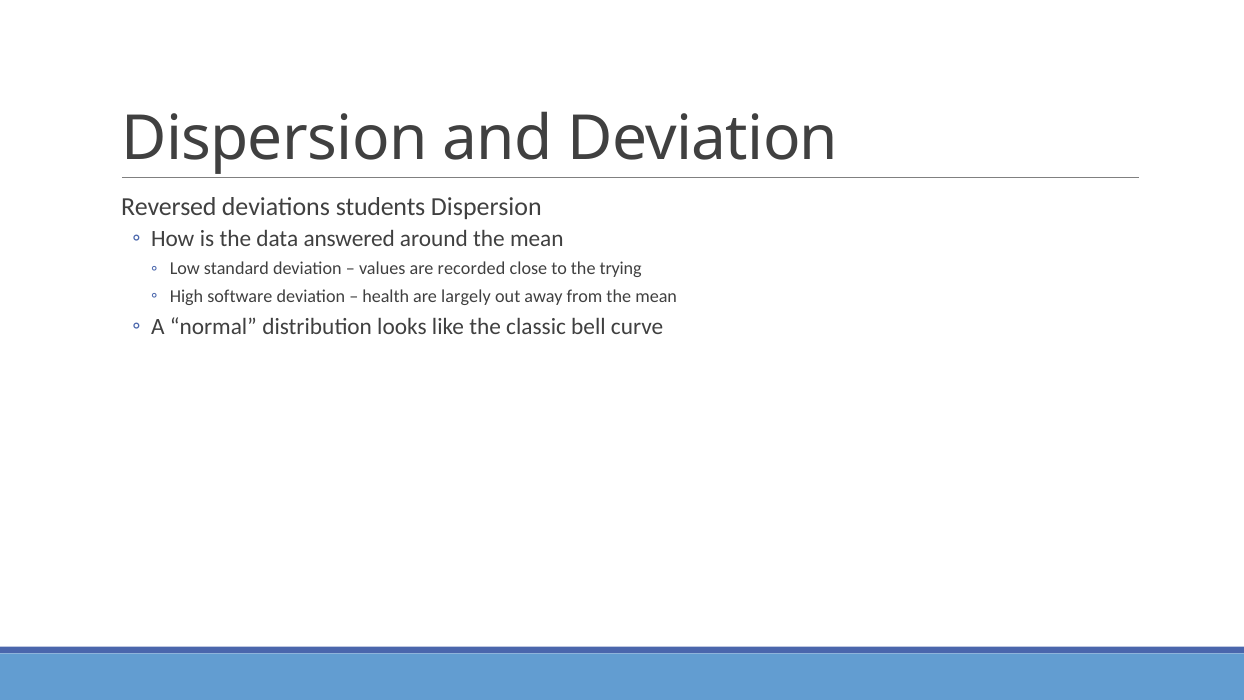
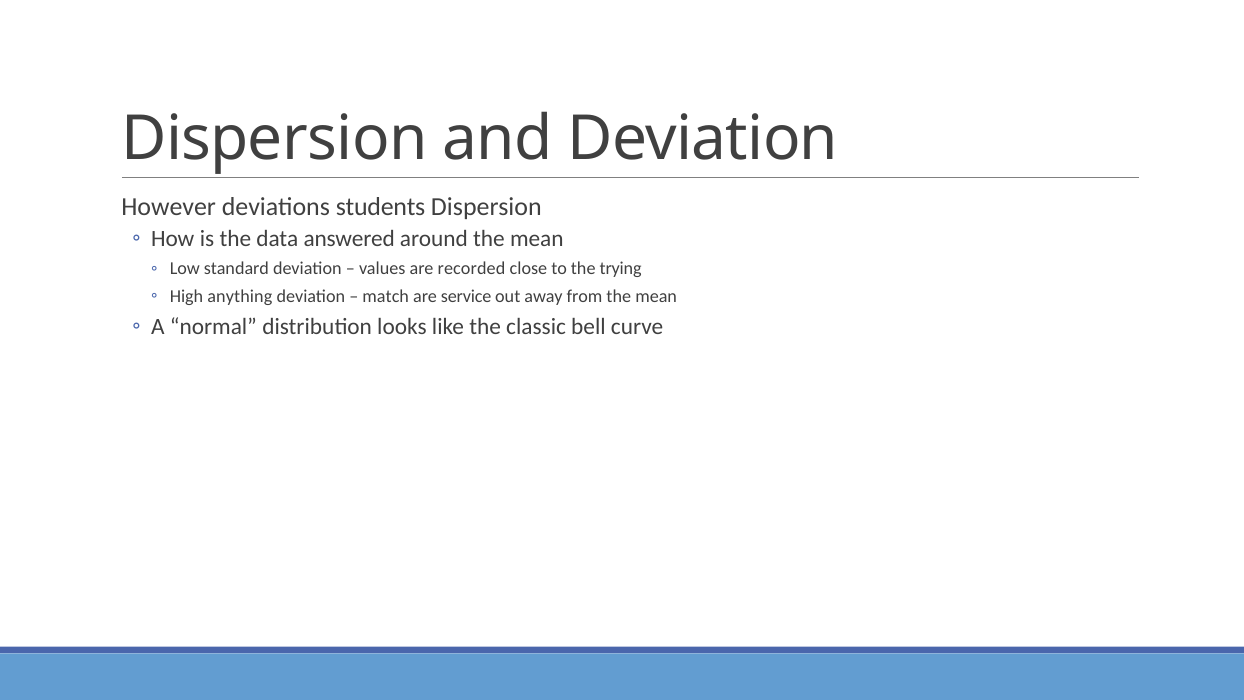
Reversed: Reversed -> However
software: software -> anything
health: health -> match
largely: largely -> service
